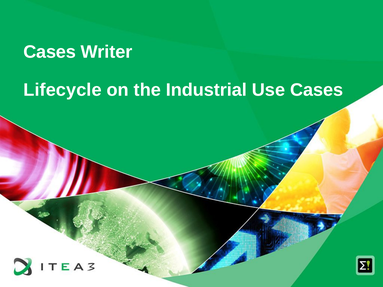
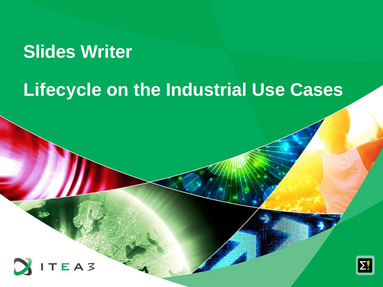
Cases at (50, 52): Cases -> Slides
